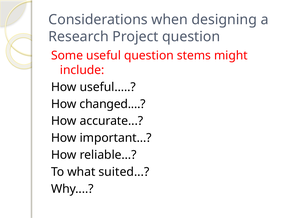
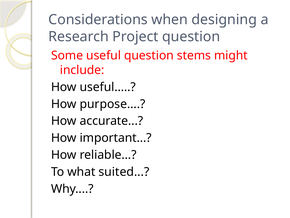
changed: changed -> purpose
